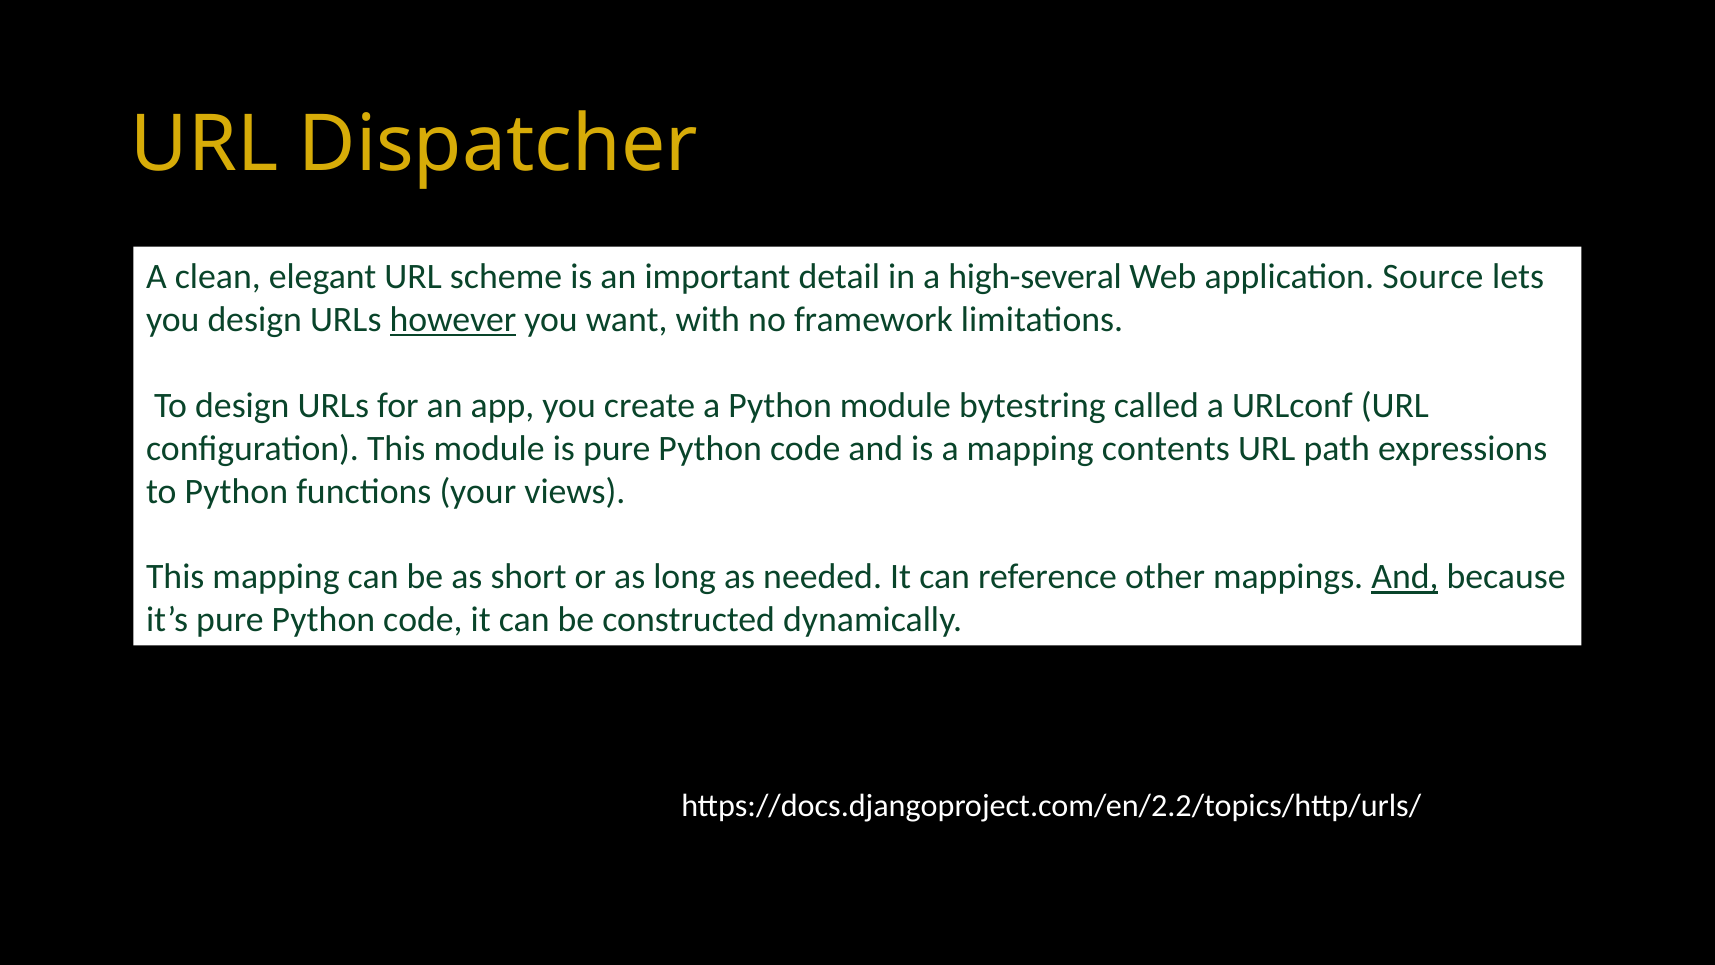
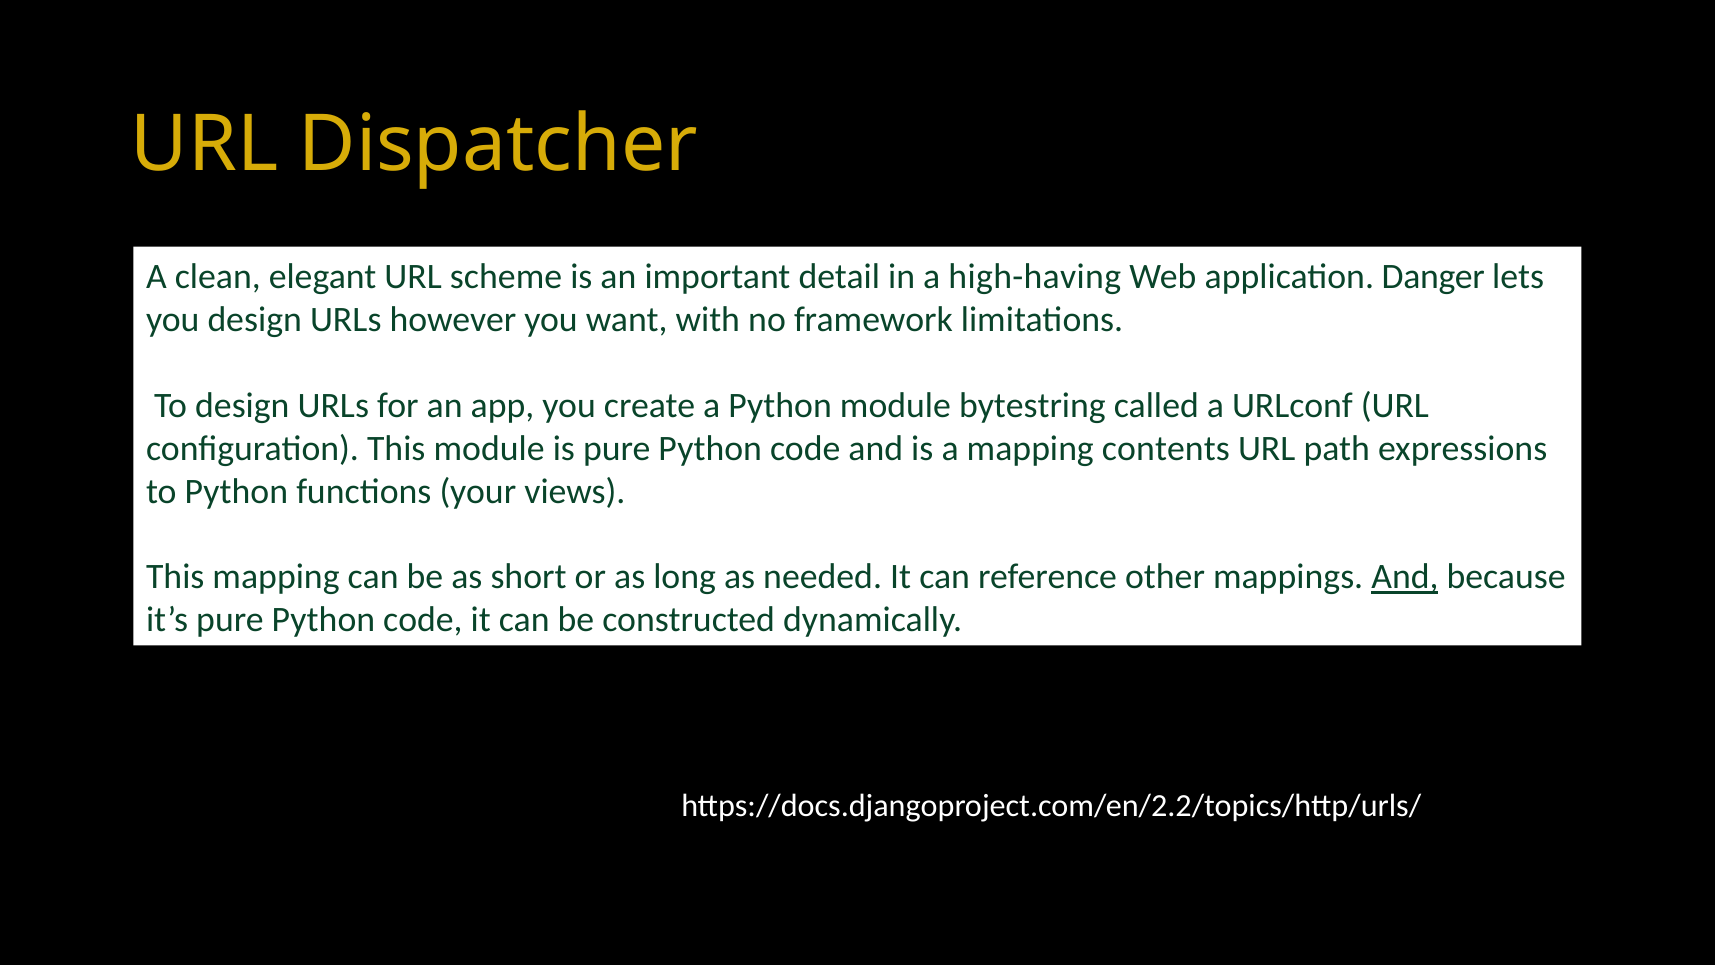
high-several: high-several -> high-having
Source: Source -> Danger
however underline: present -> none
